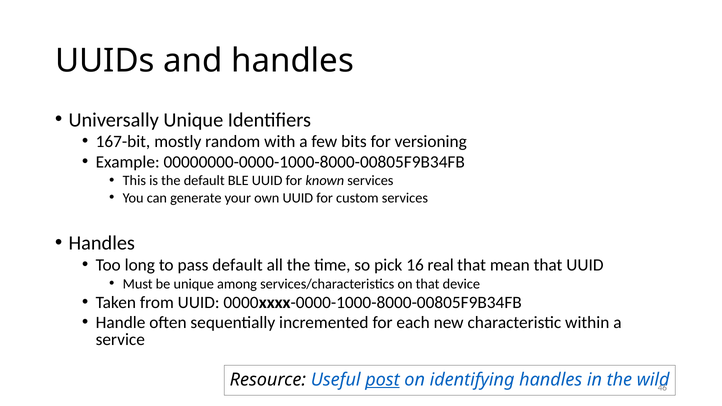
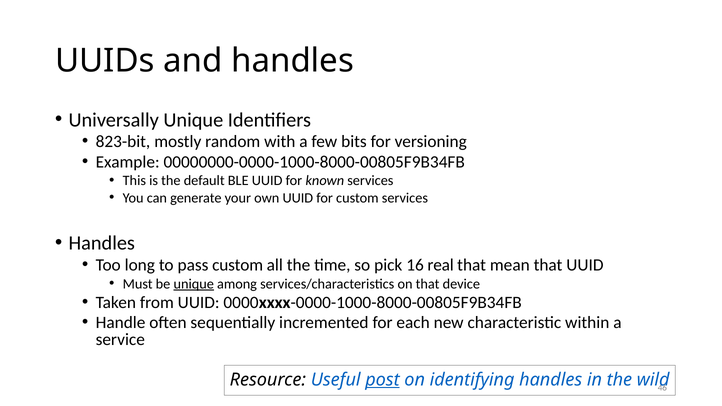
167-bit: 167-bit -> 823-bit
pass default: default -> custom
unique at (194, 284) underline: none -> present
